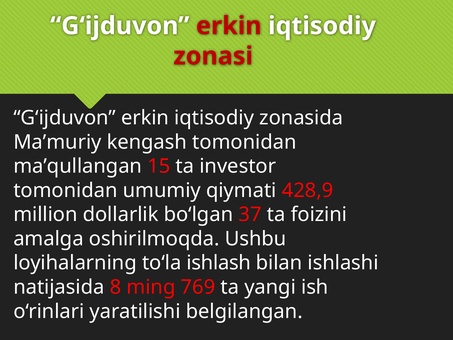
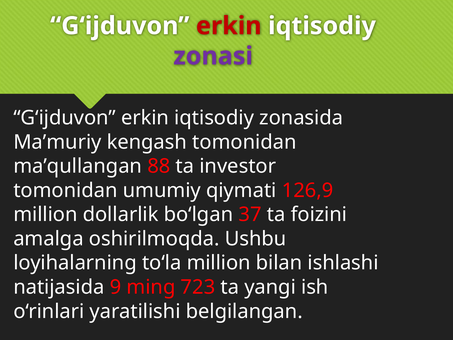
zonasi colour: red -> purple
15: 15 -> 88
428,9: 428,9 -> 126,9
to‘la ishlash: ishlash -> million
8: 8 -> 9
769: 769 -> 723
